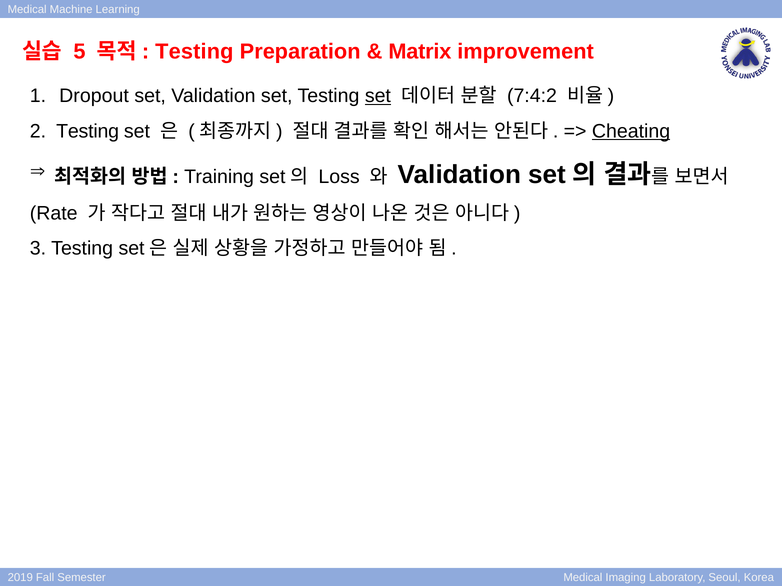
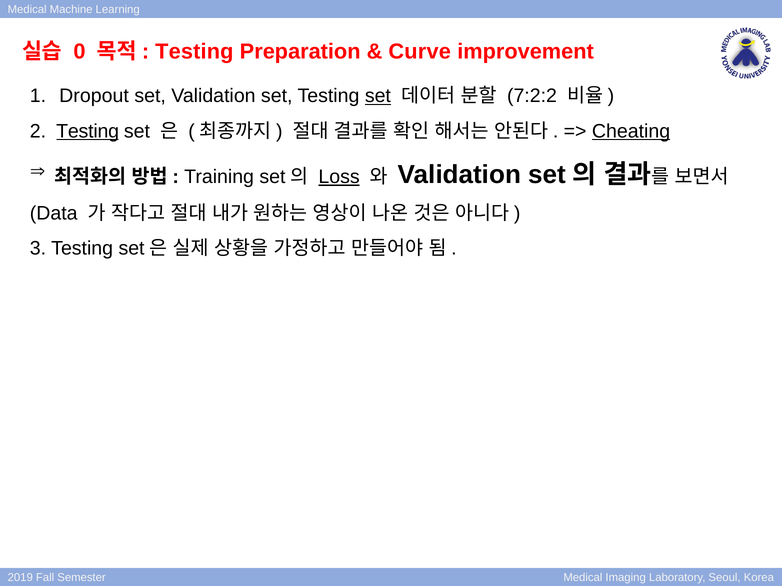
5: 5 -> 0
Matrix: Matrix -> Curve
7:4:2: 7:4:2 -> 7:2:2
Testing at (88, 131) underline: none -> present
Loss underline: none -> present
Rate: Rate -> Data
